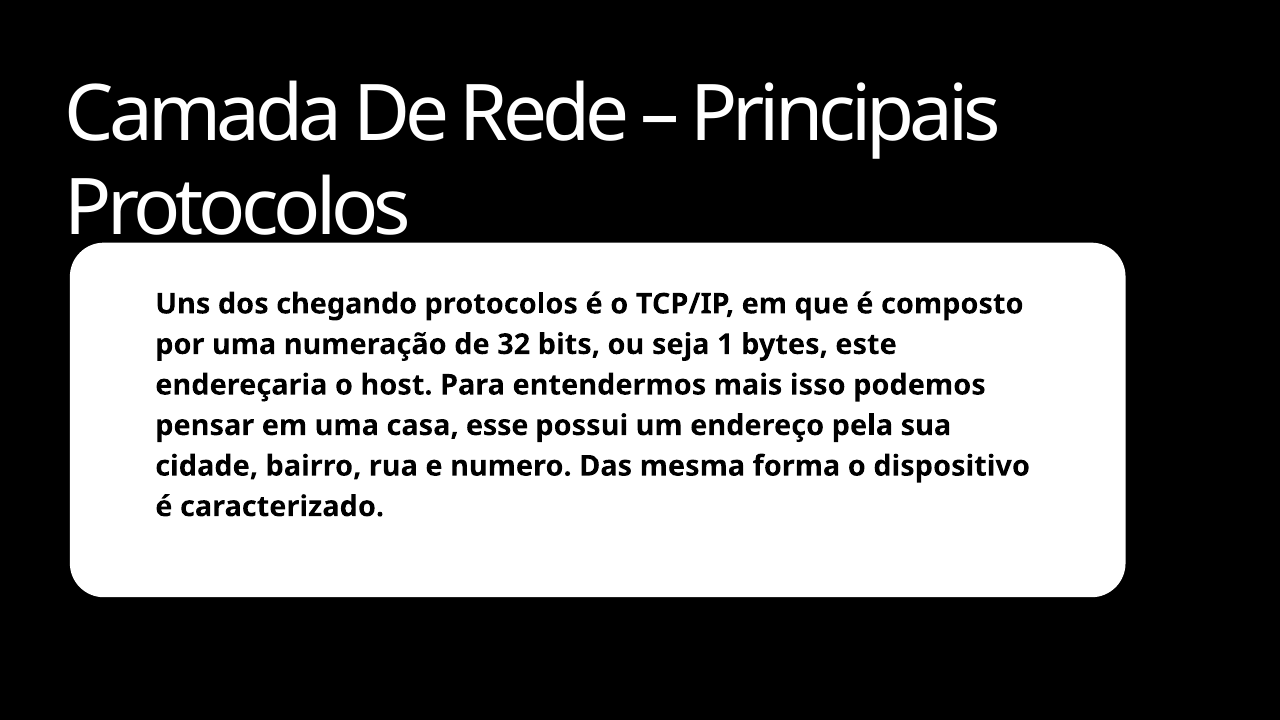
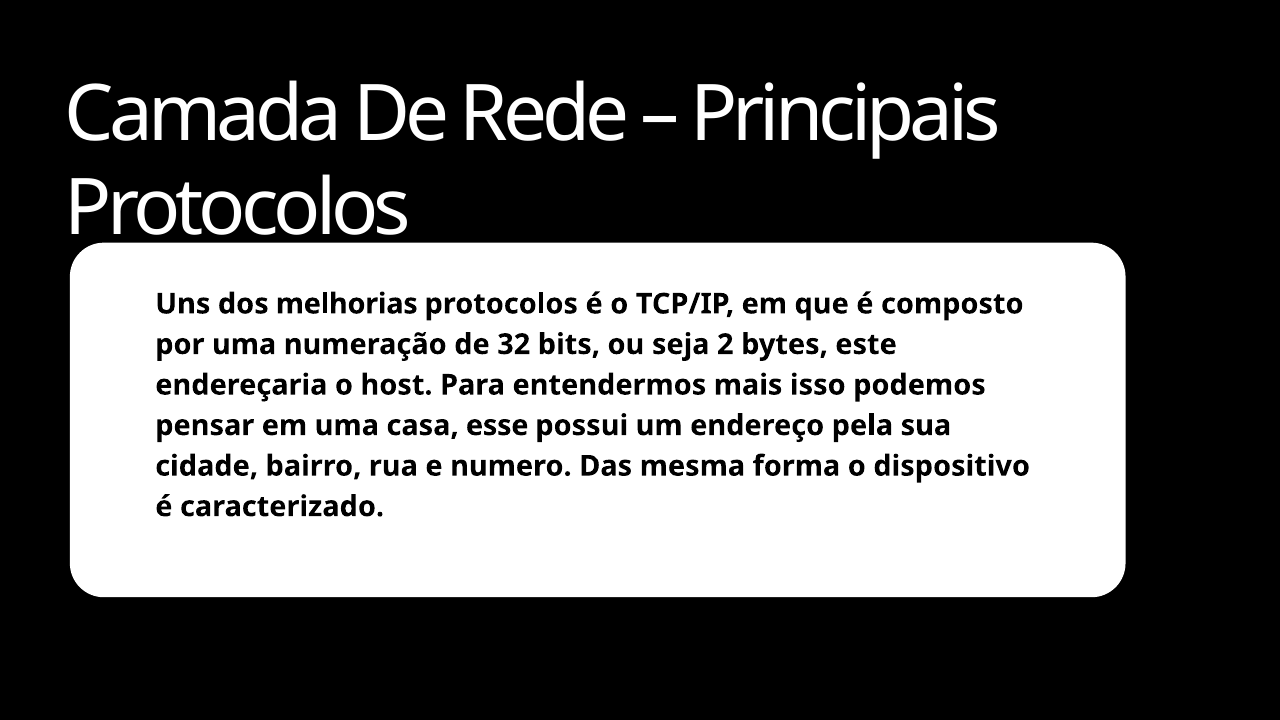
chegando: chegando -> melhorias
1: 1 -> 2
